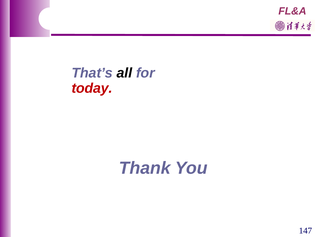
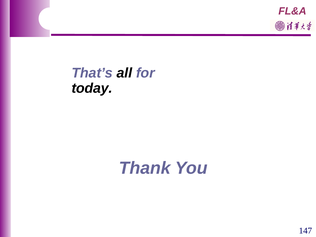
today colour: red -> black
